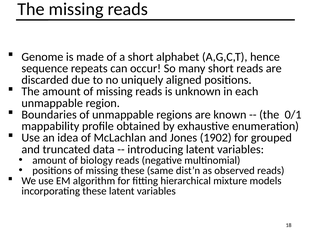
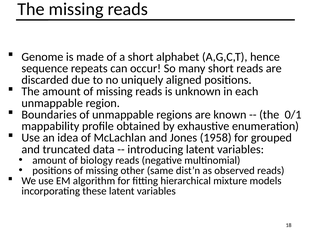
1902: 1902 -> 1958
missing these: these -> other
